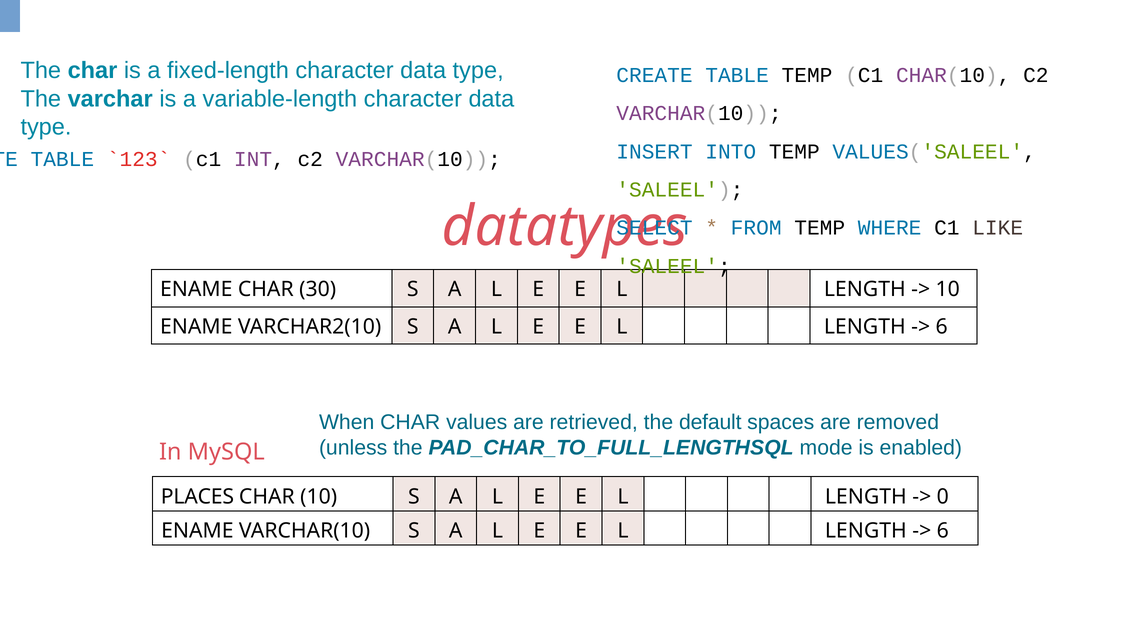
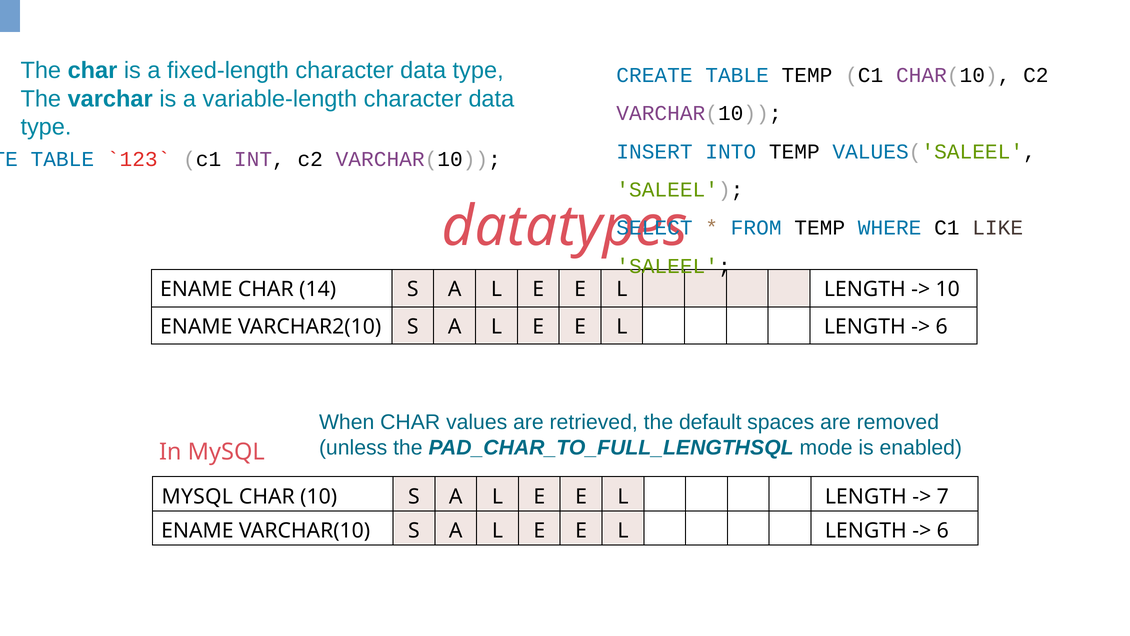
30: 30 -> 14
PLACES at (197, 496): PLACES -> MYSQL
0: 0 -> 7
